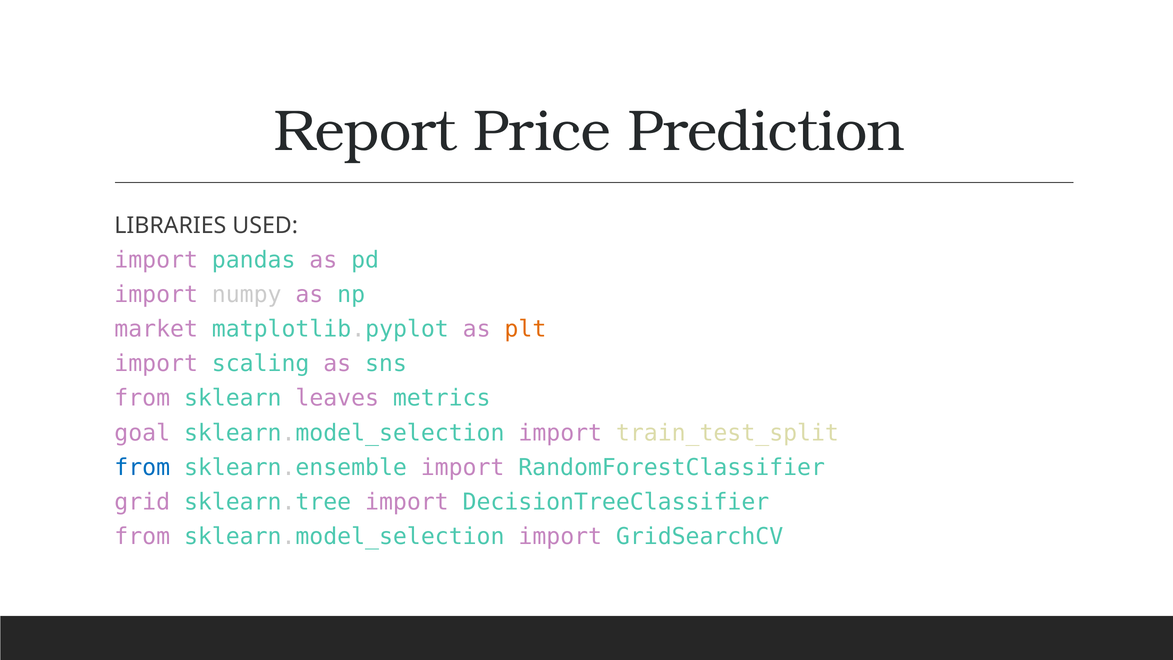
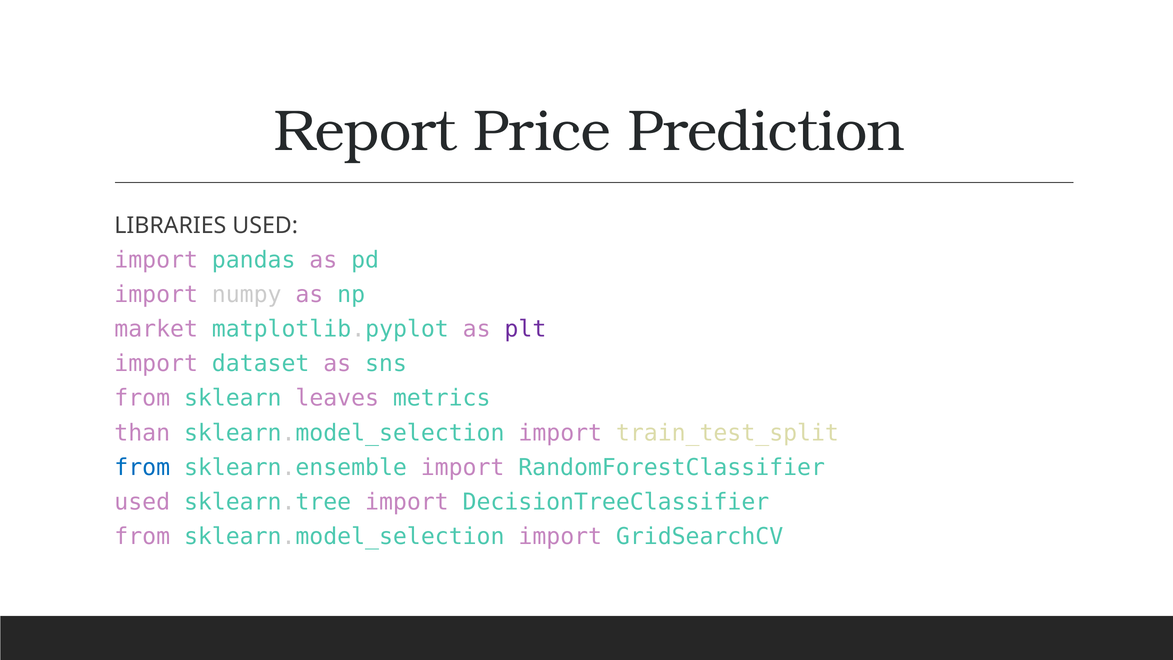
plt colour: orange -> purple
scaling: scaling -> dataset
goal: goal -> than
grid at (142, 502): grid -> used
